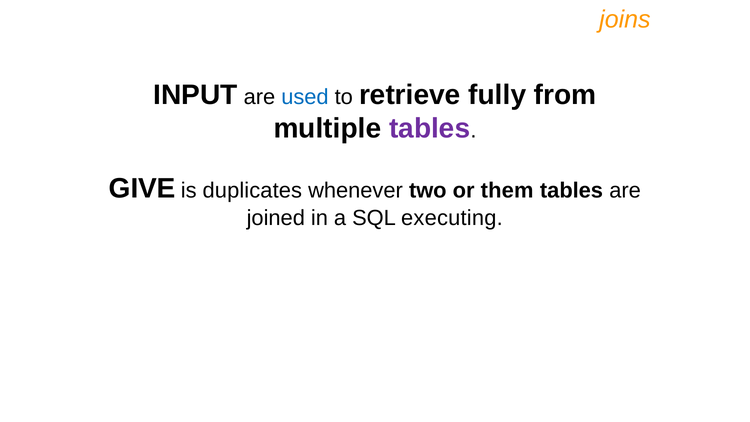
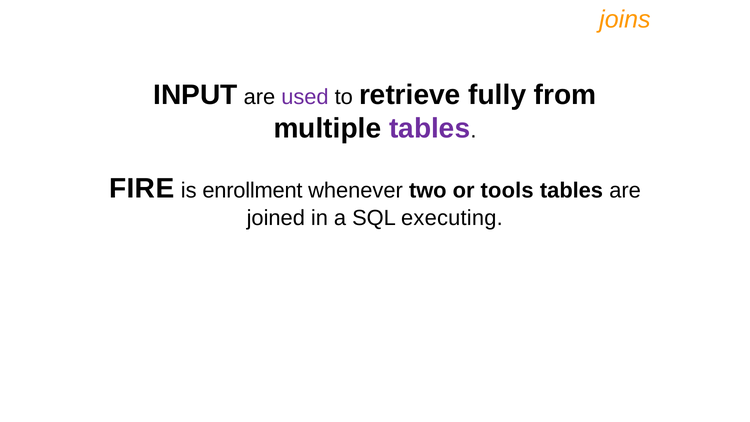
used colour: blue -> purple
GIVE: GIVE -> FIRE
duplicates: duplicates -> enrollment
them: them -> tools
